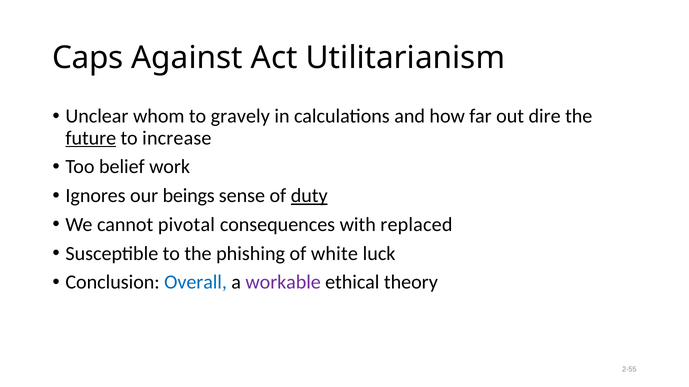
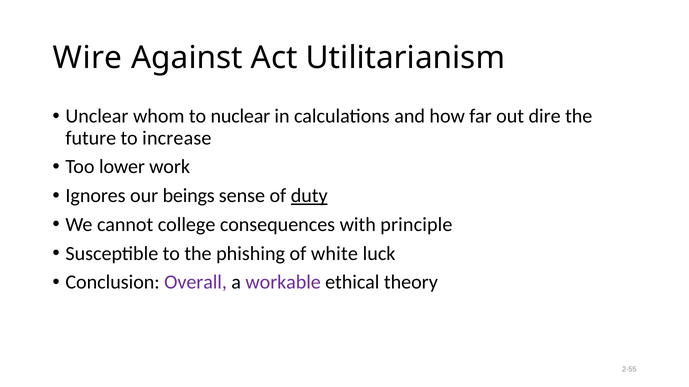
Caps: Caps -> Wire
gravely: gravely -> nuclear
future underline: present -> none
belief: belief -> lower
pivotal: pivotal -> college
replaced: replaced -> principle
Overall colour: blue -> purple
